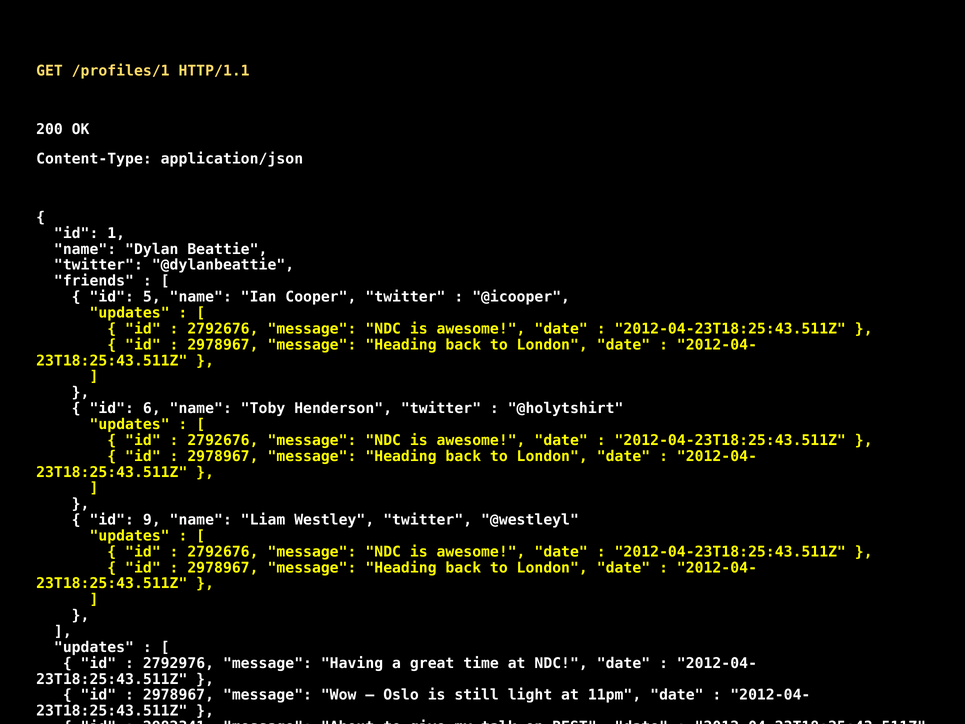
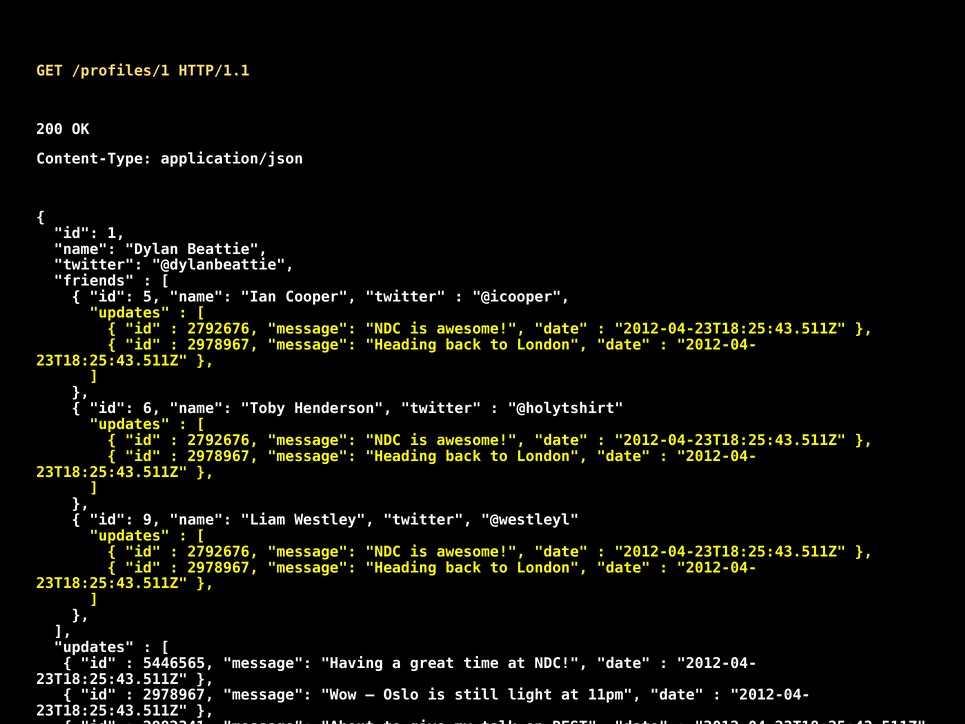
2792976: 2792976 -> 5446565
